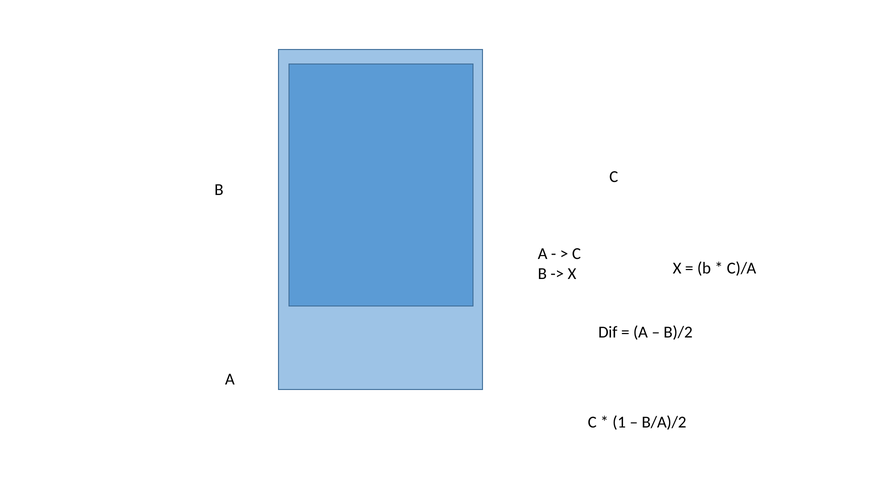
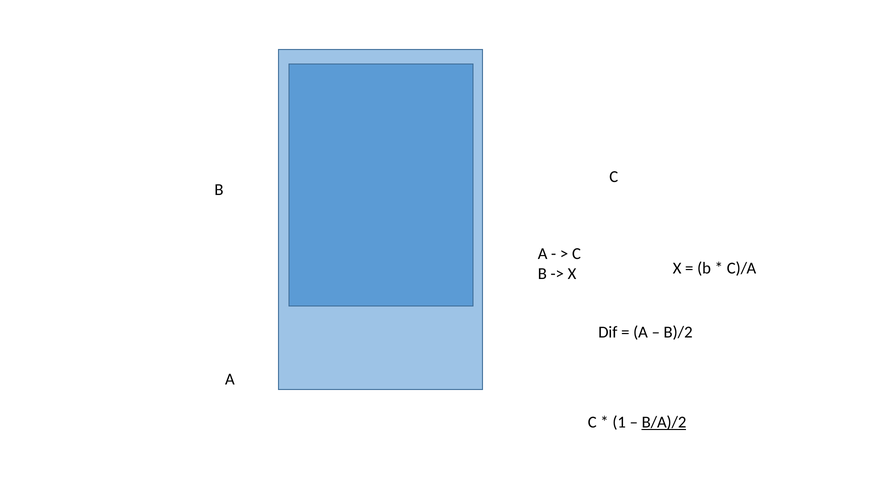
B/A)/2 underline: none -> present
